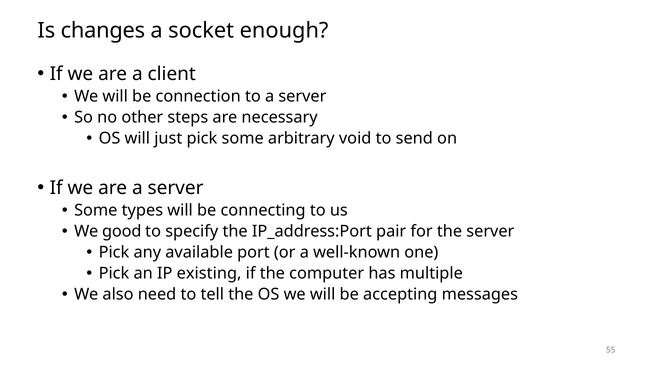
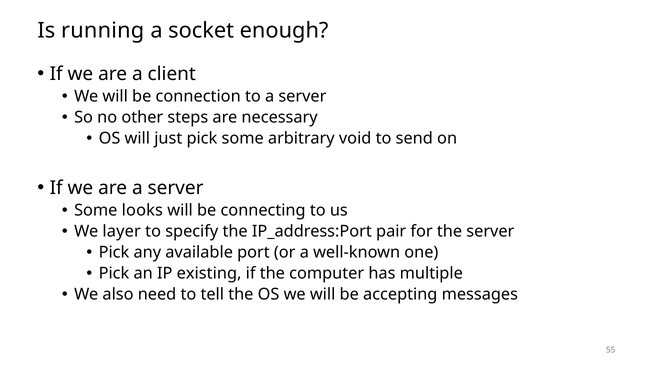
changes: changes -> running
types: types -> looks
good: good -> layer
